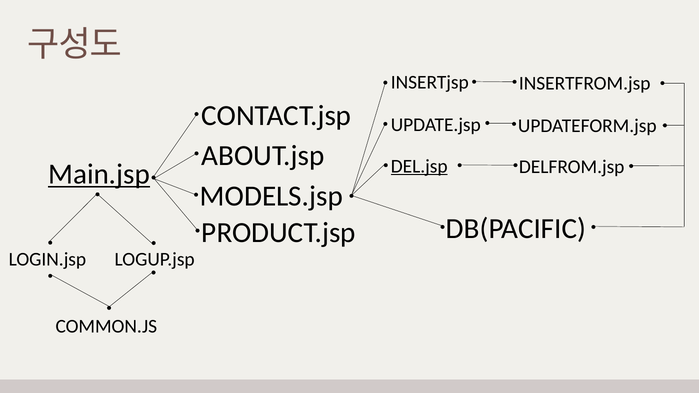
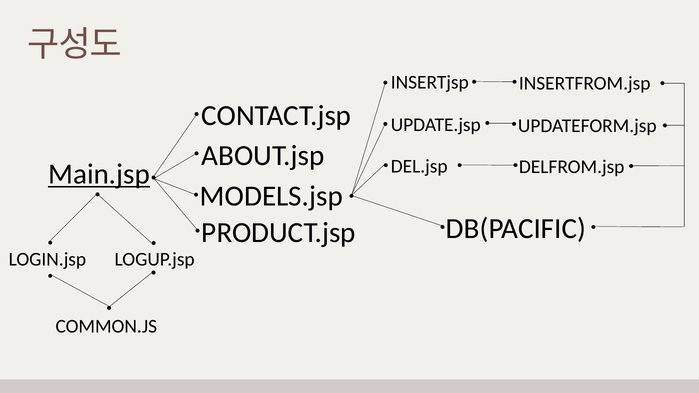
DEL.jsp underline: present -> none
